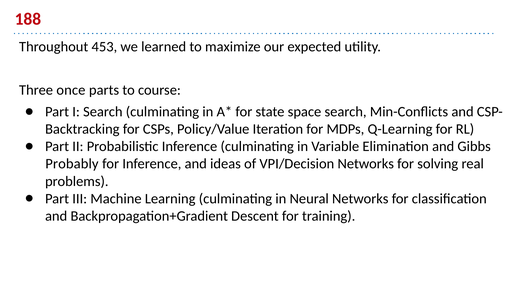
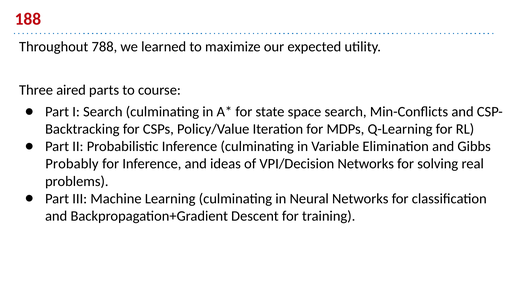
453: 453 -> 788
once: once -> aired
